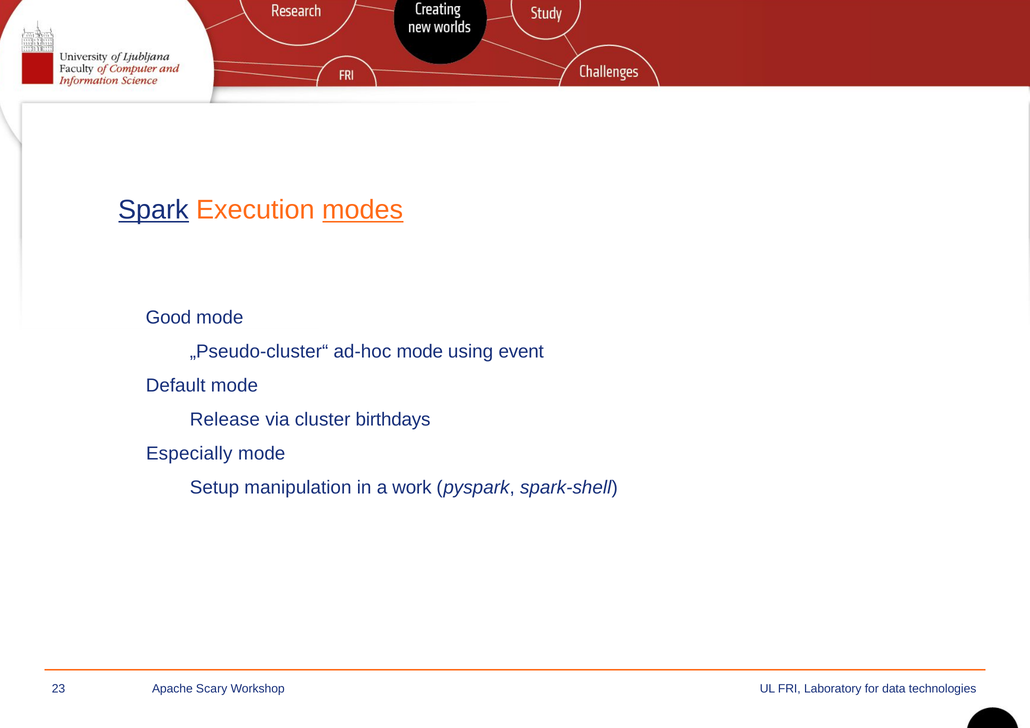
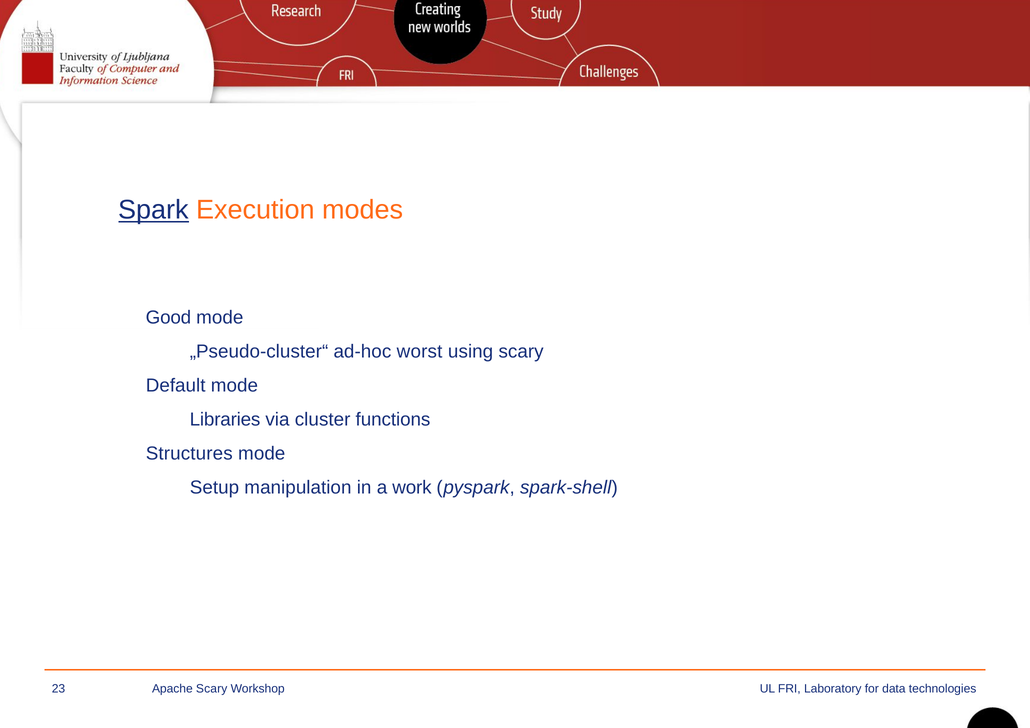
modes underline: present -> none
ad-hoc mode: mode -> worst
using event: event -> scary
Release: Release -> Libraries
birthdays: birthdays -> functions
Especially: Especially -> Structures
